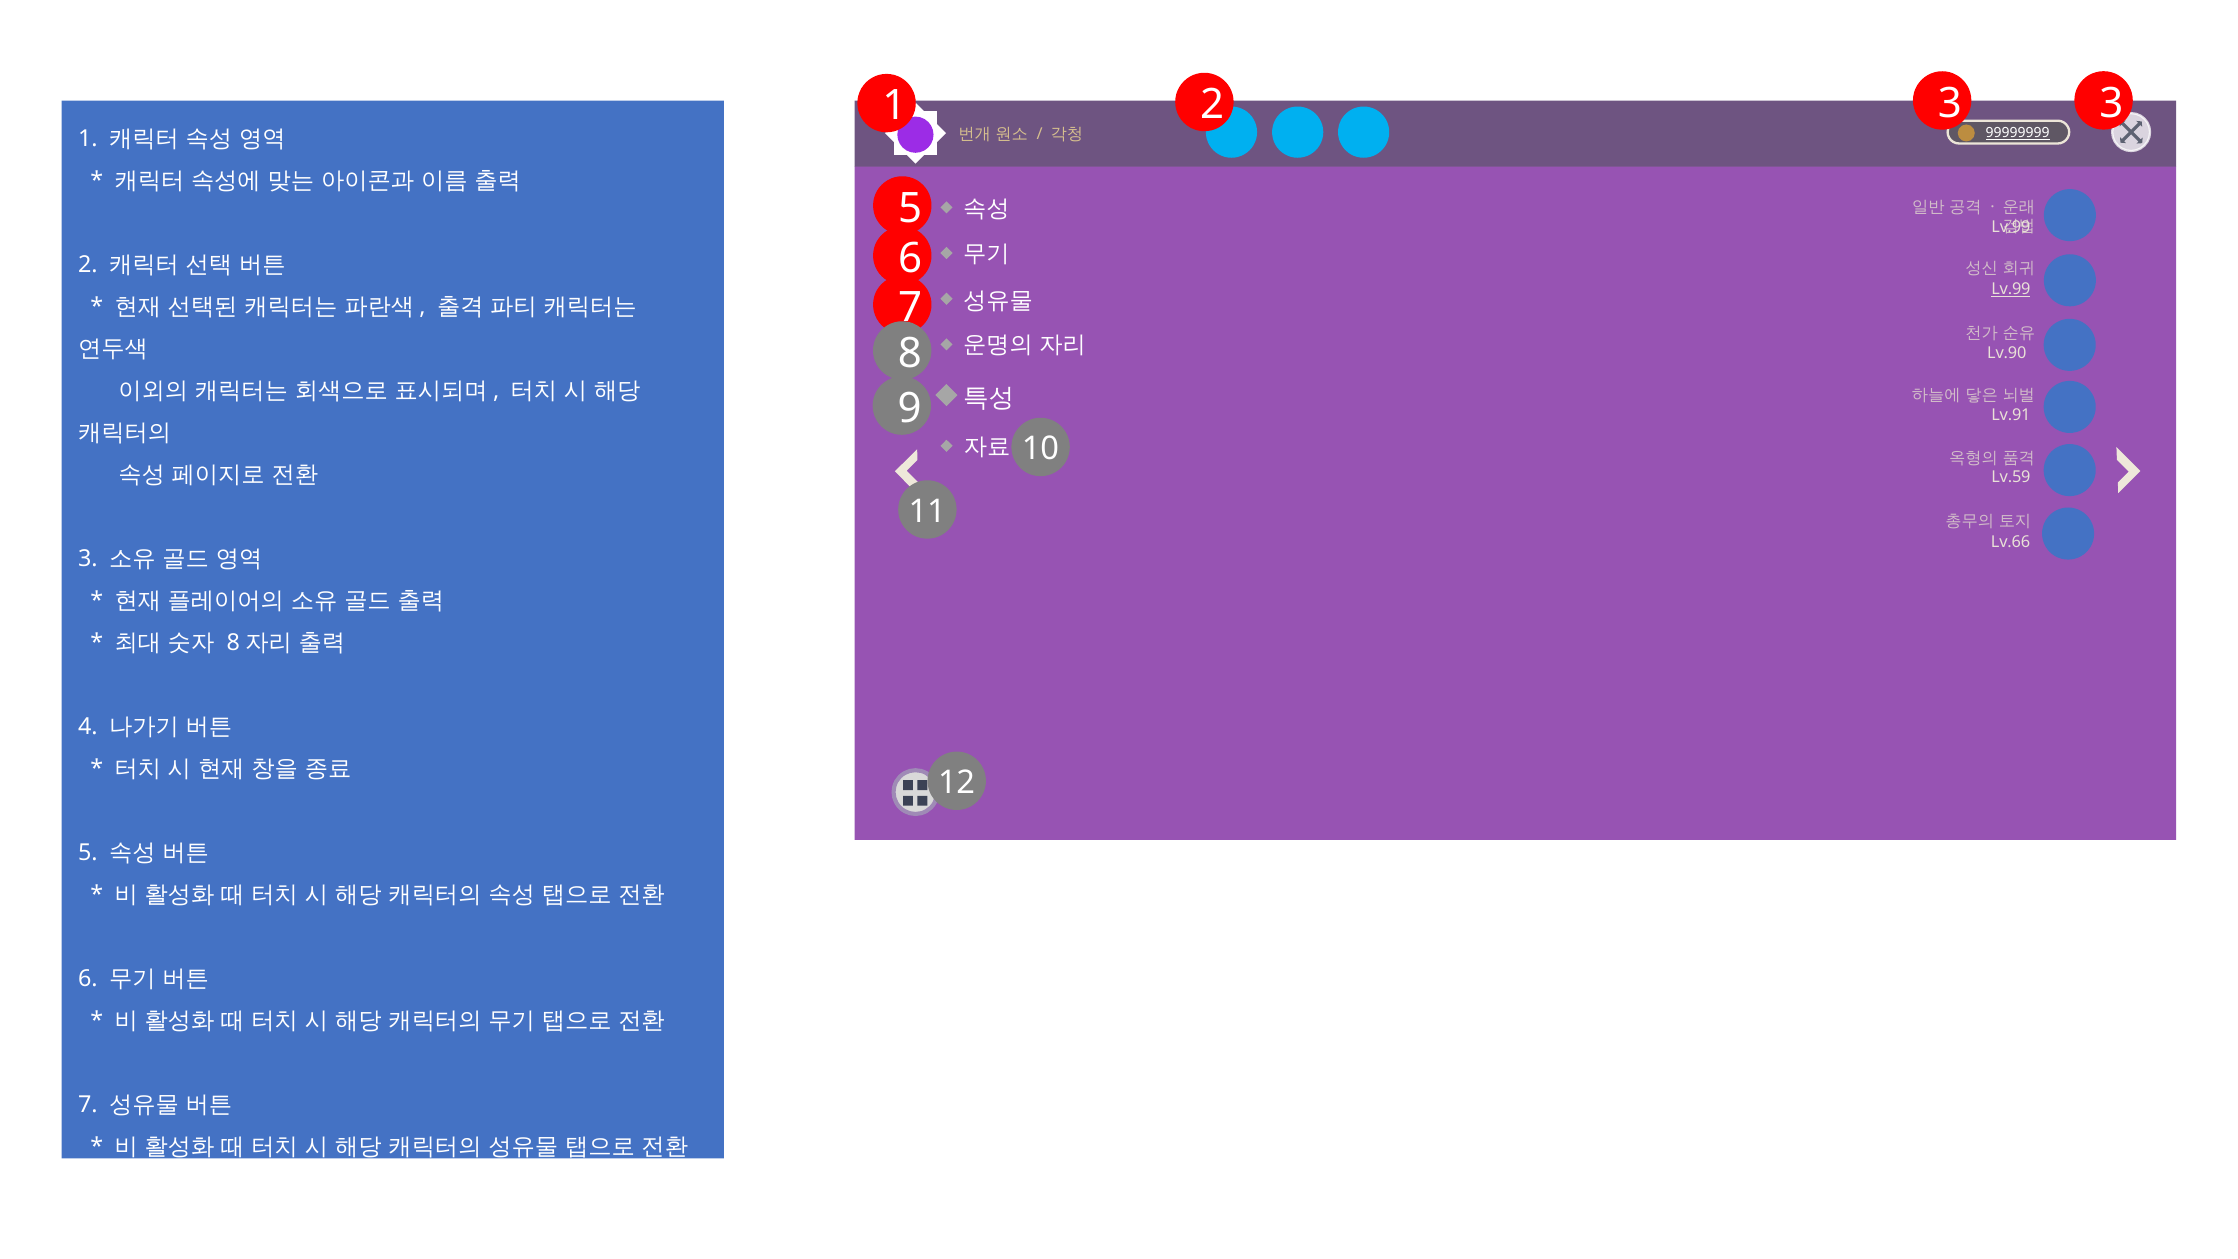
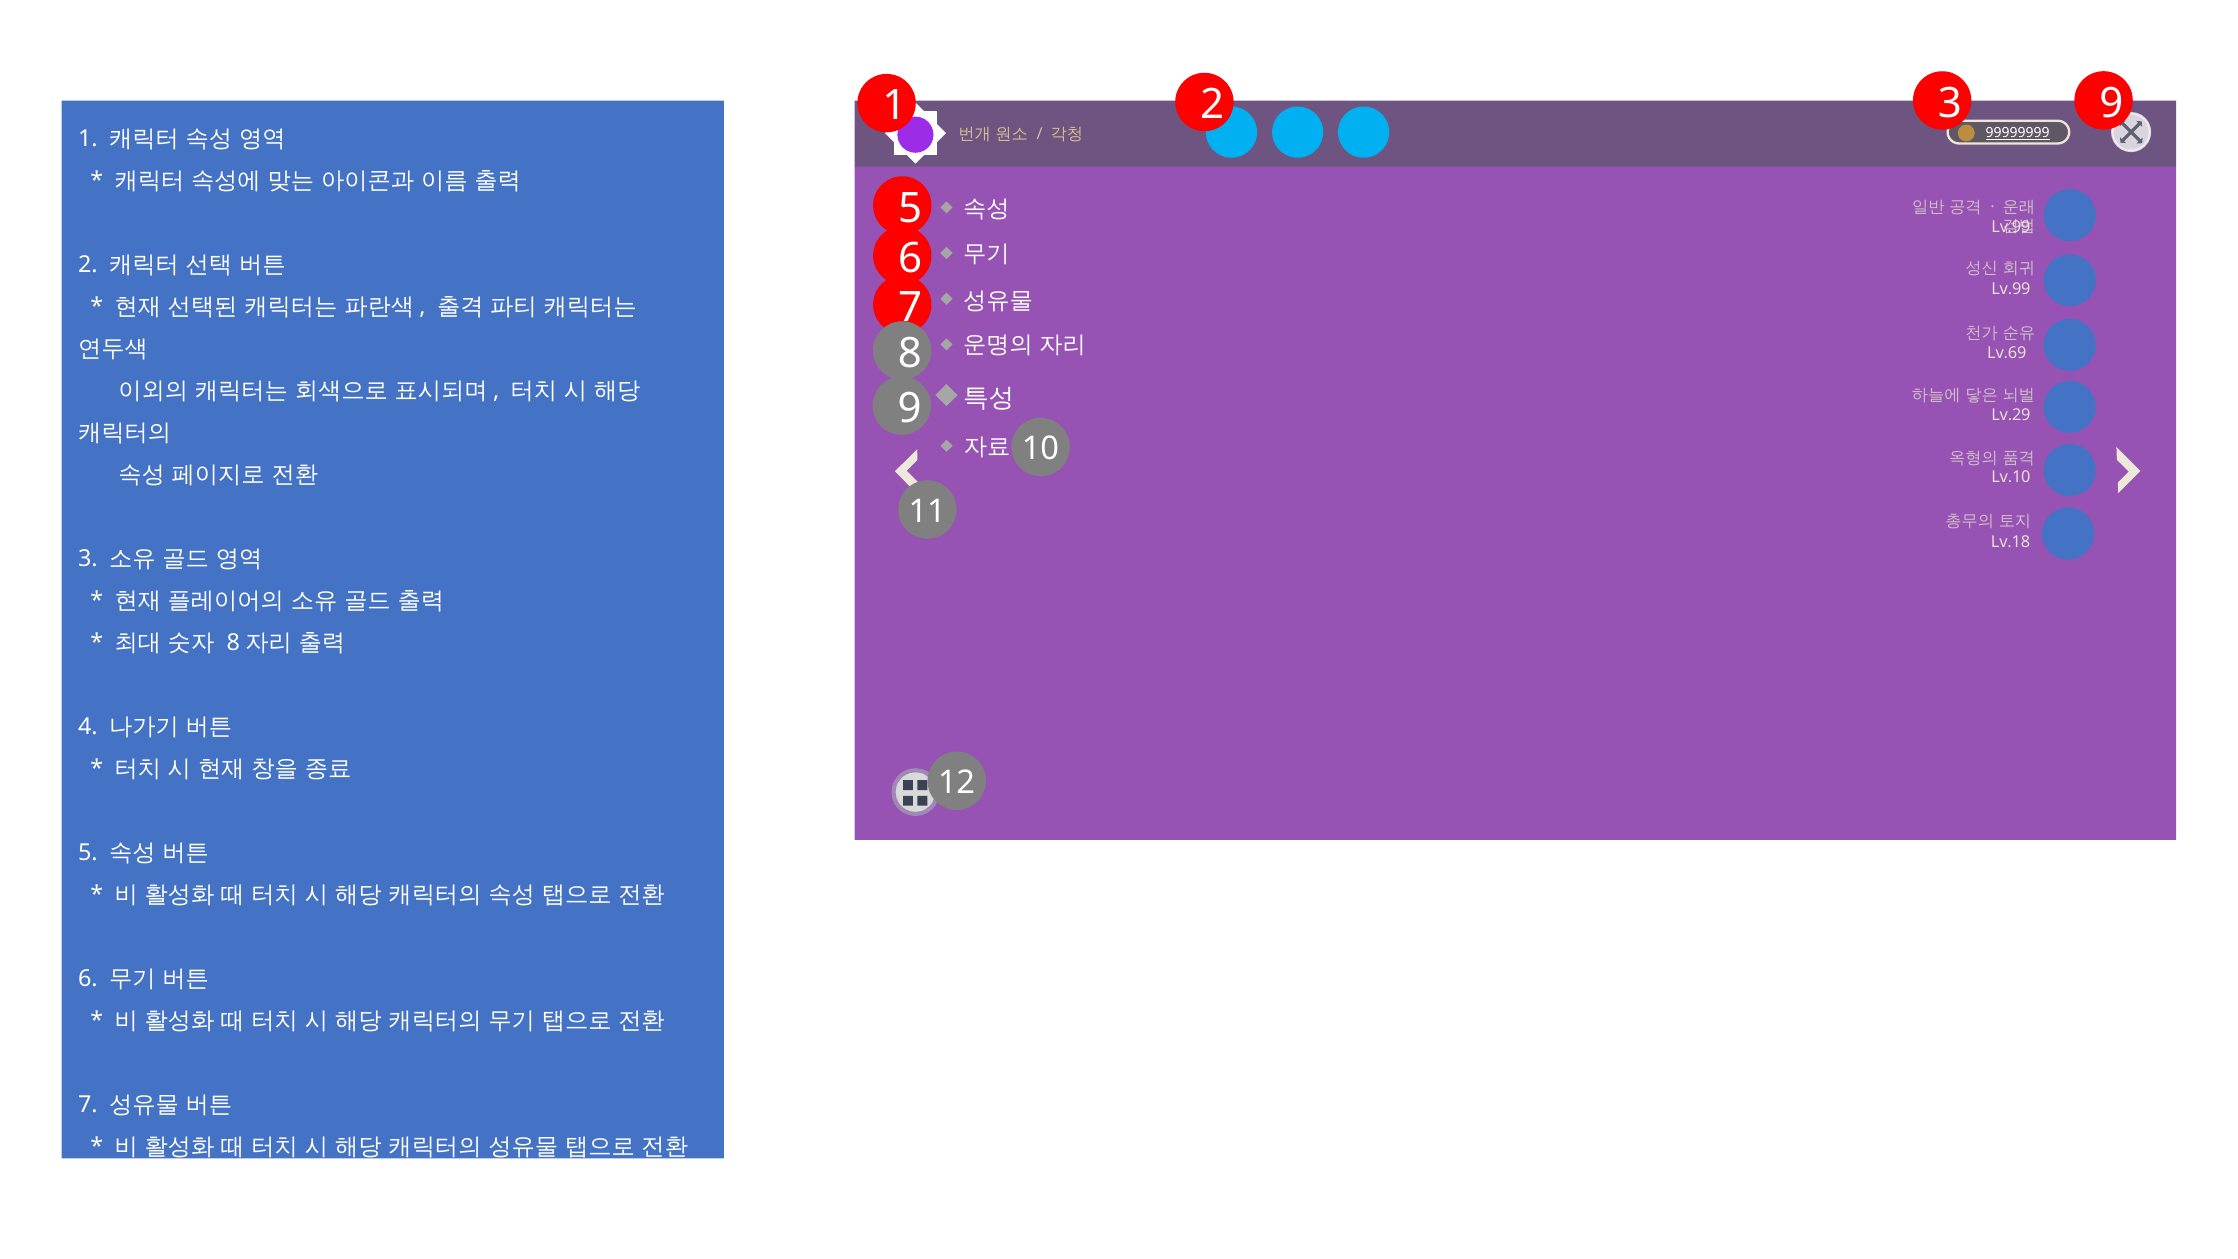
2 3: 3 -> 9
Lv.99 at (2011, 289) underline: present -> none
Lv.90: Lv.90 -> Lv.69
Lv.91: Lv.91 -> Lv.29
Lv.59: Lv.59 -> Lv.10
Lv.66: Lv.66 -> Lv.18
